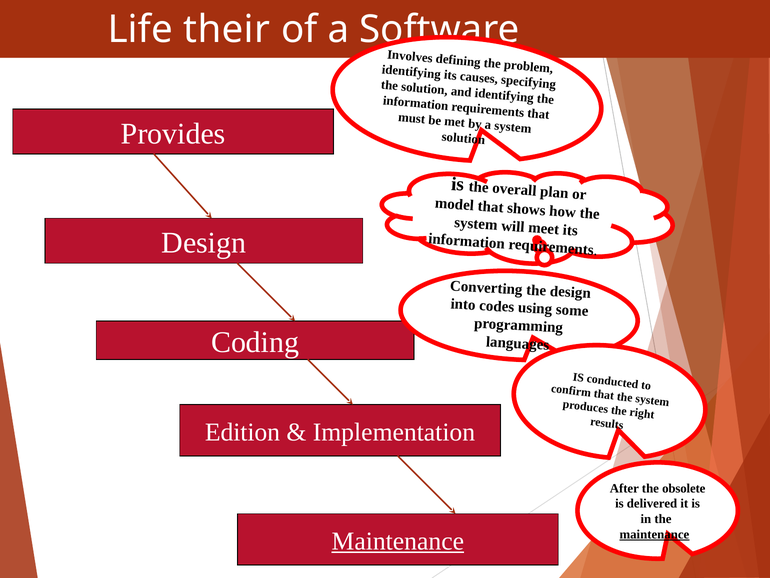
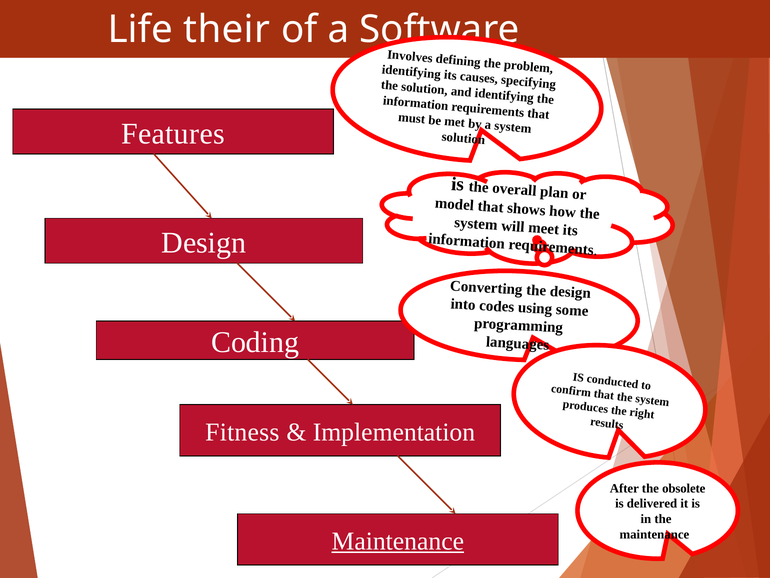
Provides: Provides -> Features
Edition: Edition -> Fitness
maintenance at (654, 534) underline: present -> none
